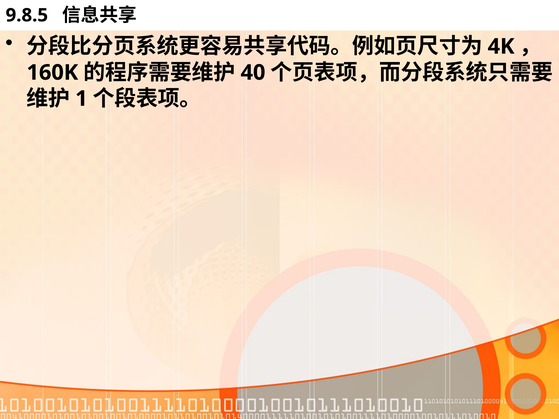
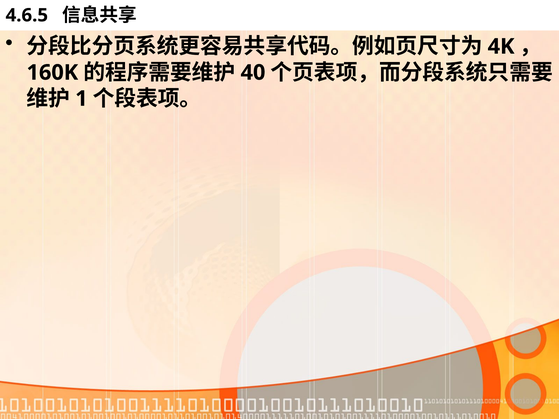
9.8.5: 9.8.5 -> 4.6.5
